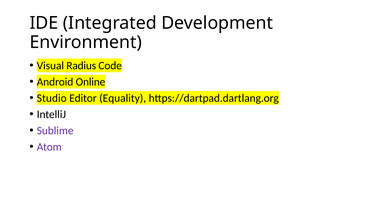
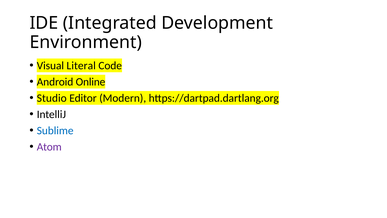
Radius: Radius -> Literal
Equality: Equality -> Modern
Sublime colour: purple -> blue
